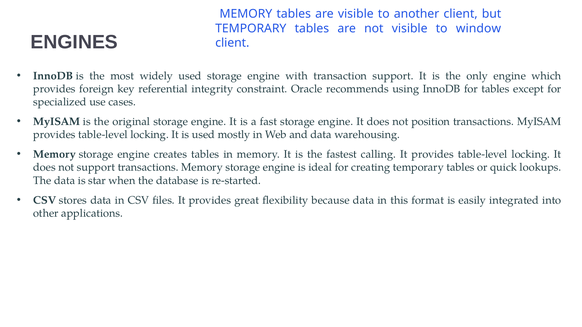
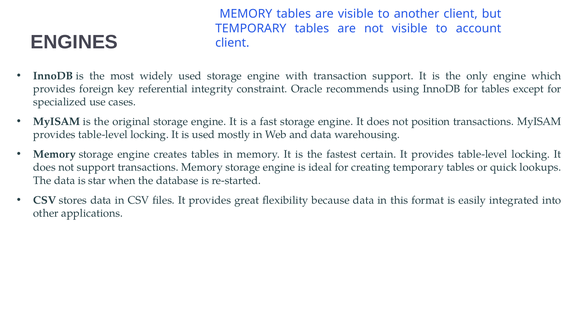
window: window -> account
calling: calling -> certain
